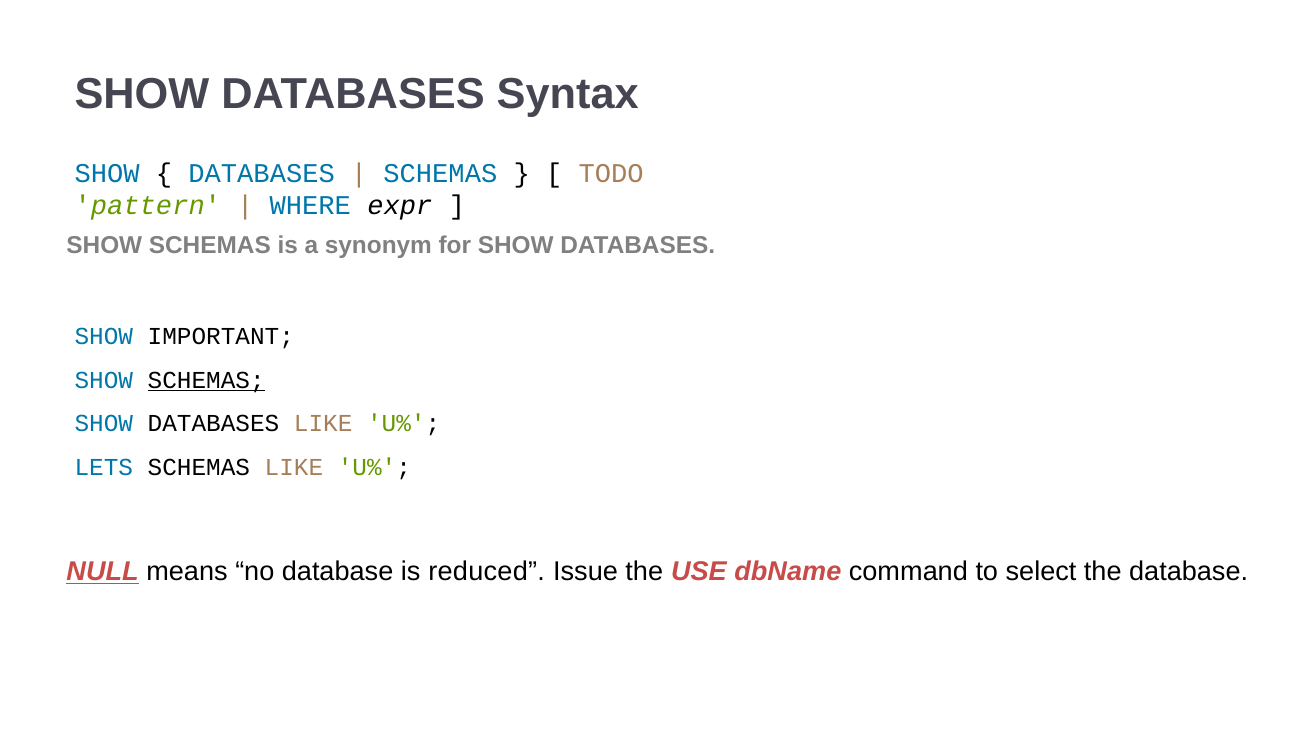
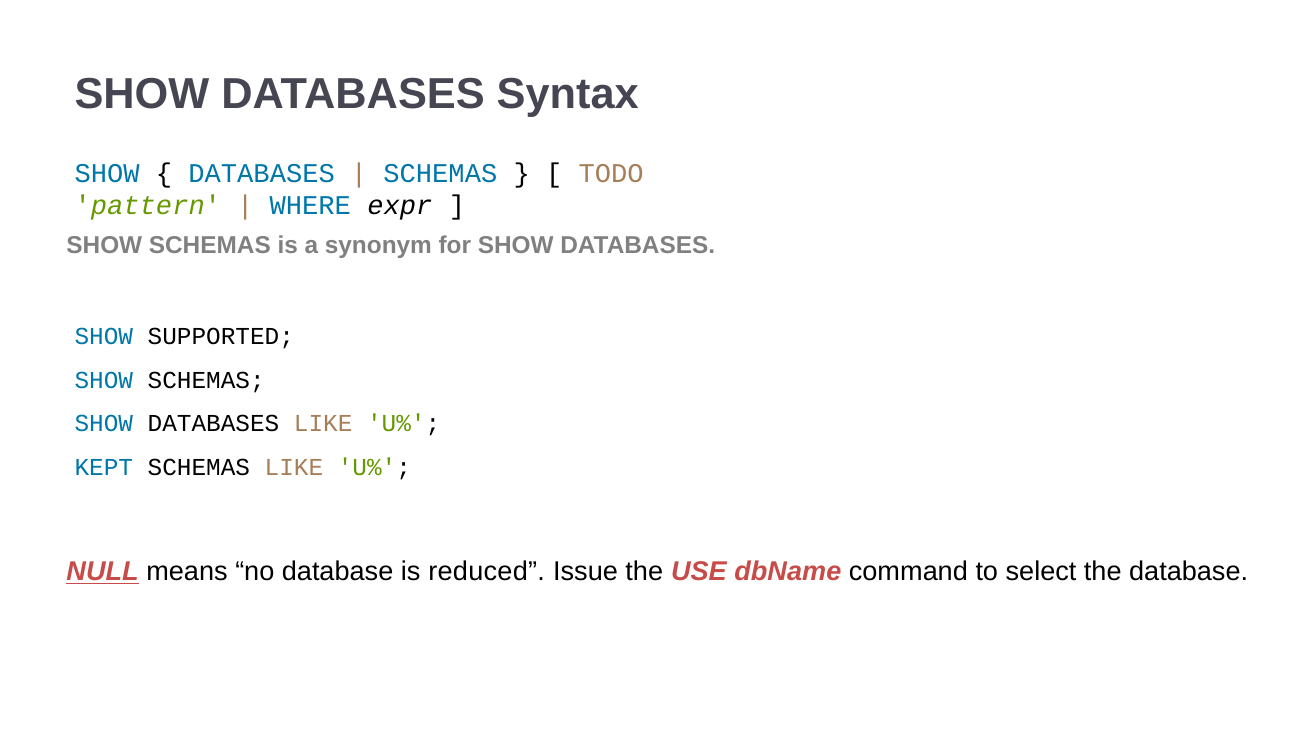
IMPORTANT: IMPORTANT -> SUPPORTED
SCHEMAS at (206, 380) underline: present -> none
LETS: LETS -> KEPT
